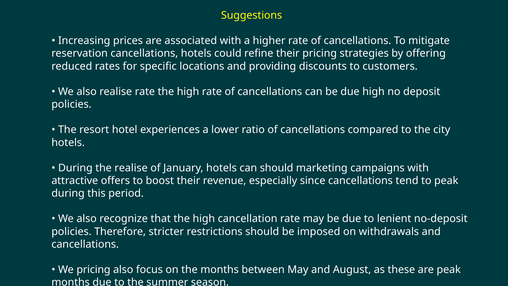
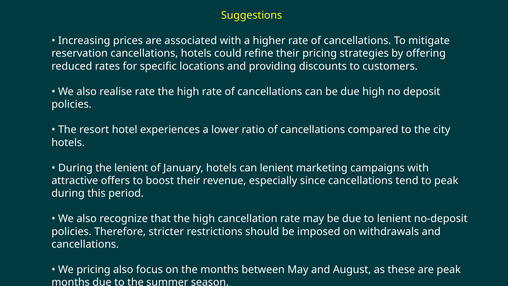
the realise: realise -> lenient
can should: should -> lenient
